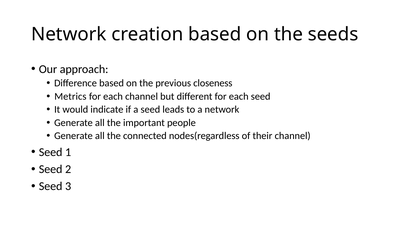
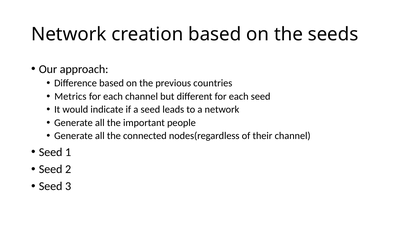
closeness: closeness -> countries
